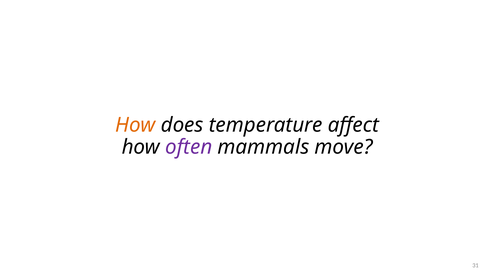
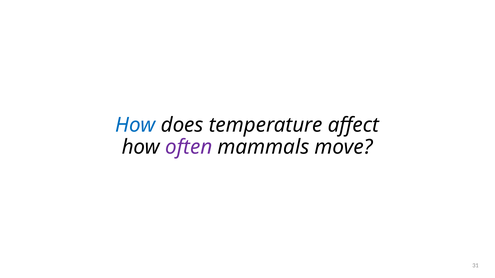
How at (135, 125) colour: orange -> blue
